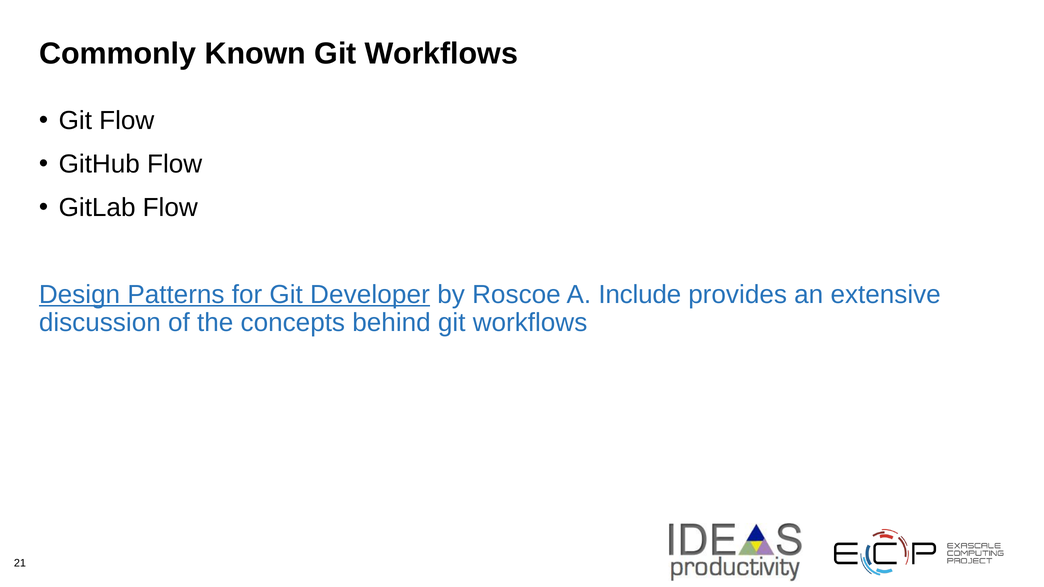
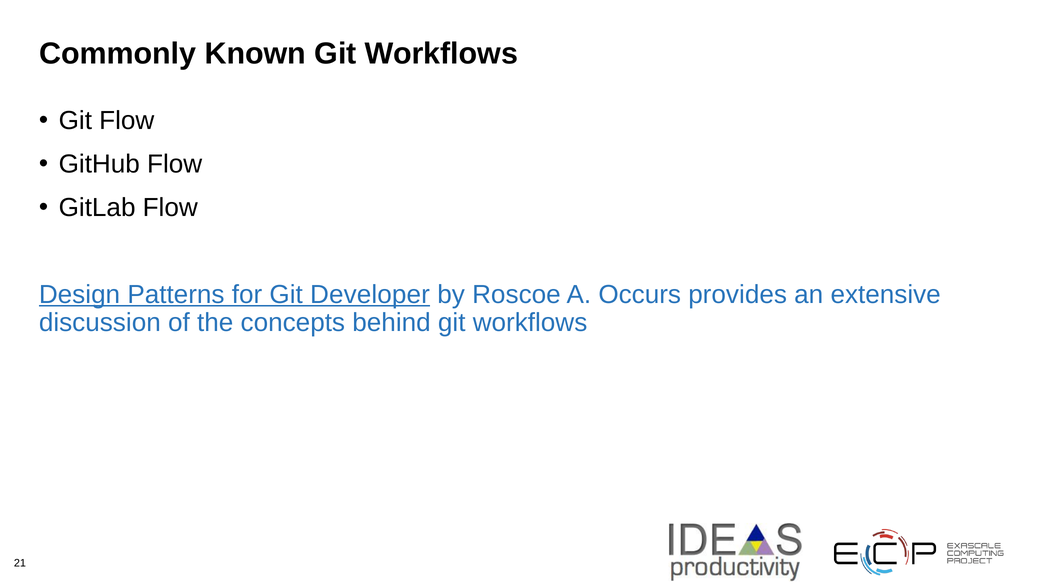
Include: Include -> Occurs
